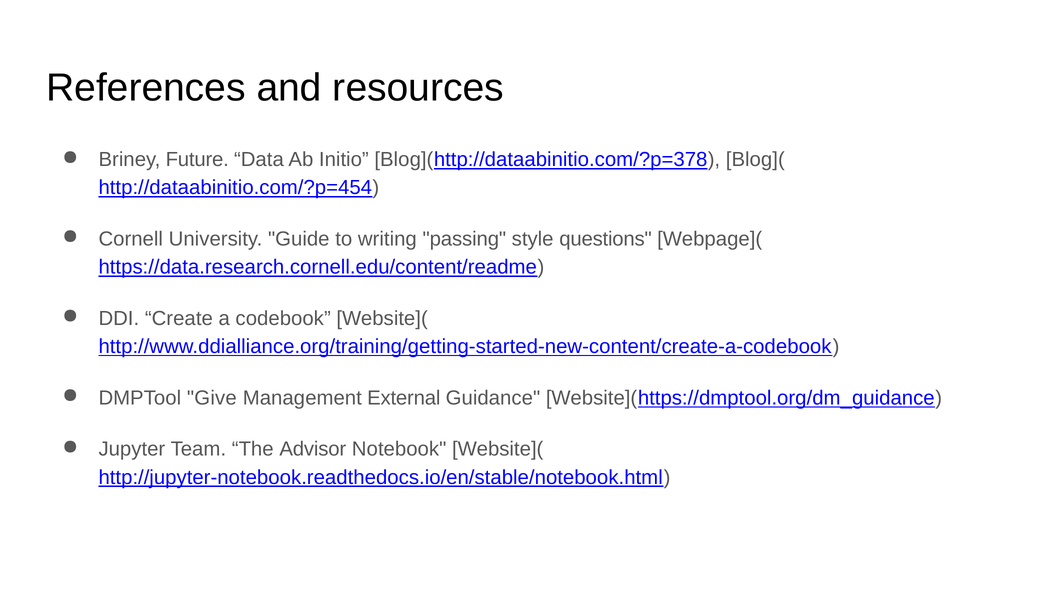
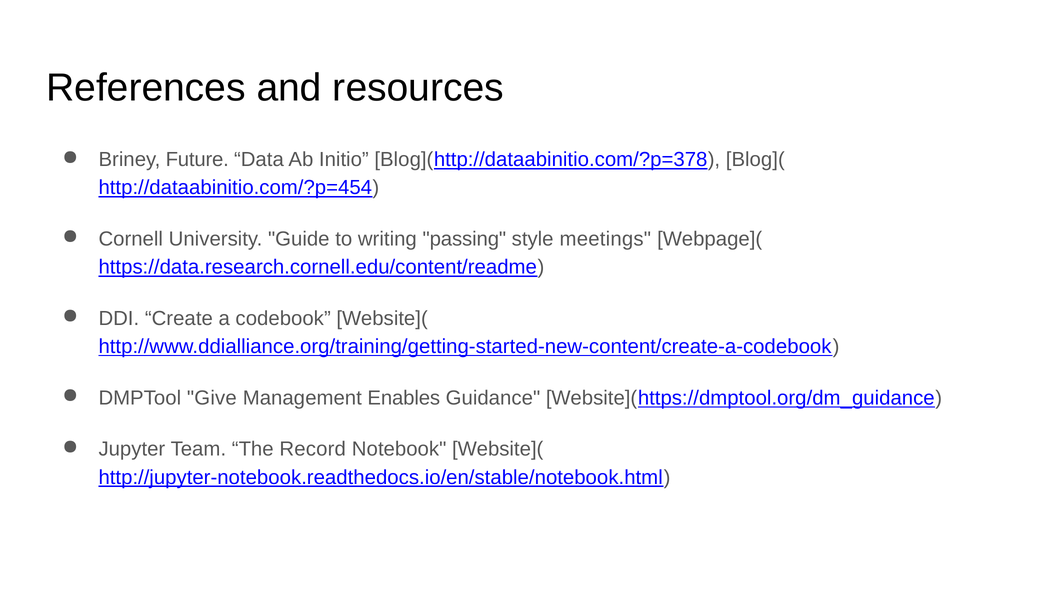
questions: questions -> meetings
External: External -> Enables
Advisor: Advisor -> Record
